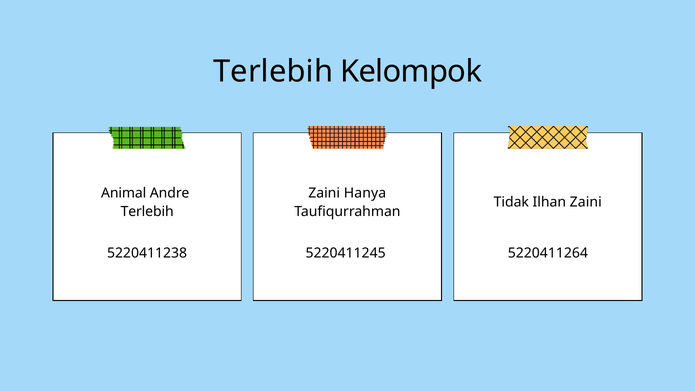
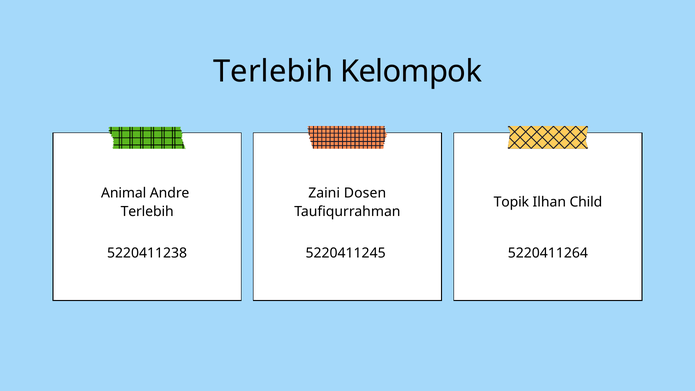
Hanya: Hanya -> Dosen
Tidak: Tidak -> Topik
Ilhan Zaini: Zaini -> Child
